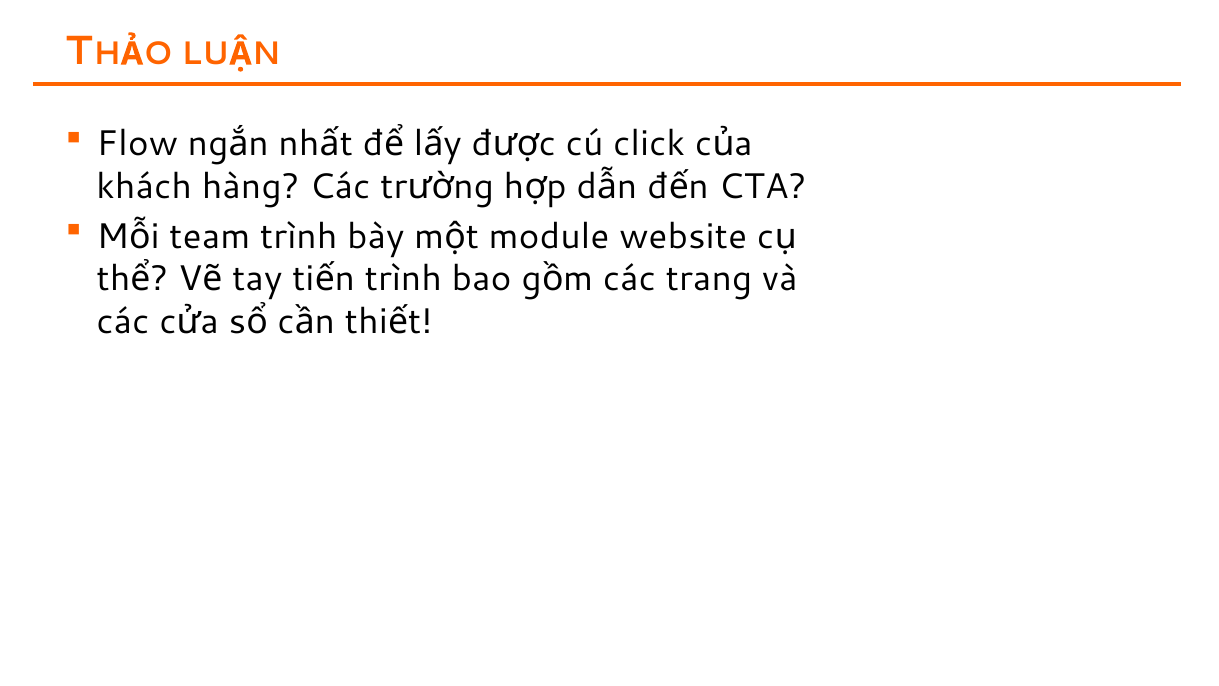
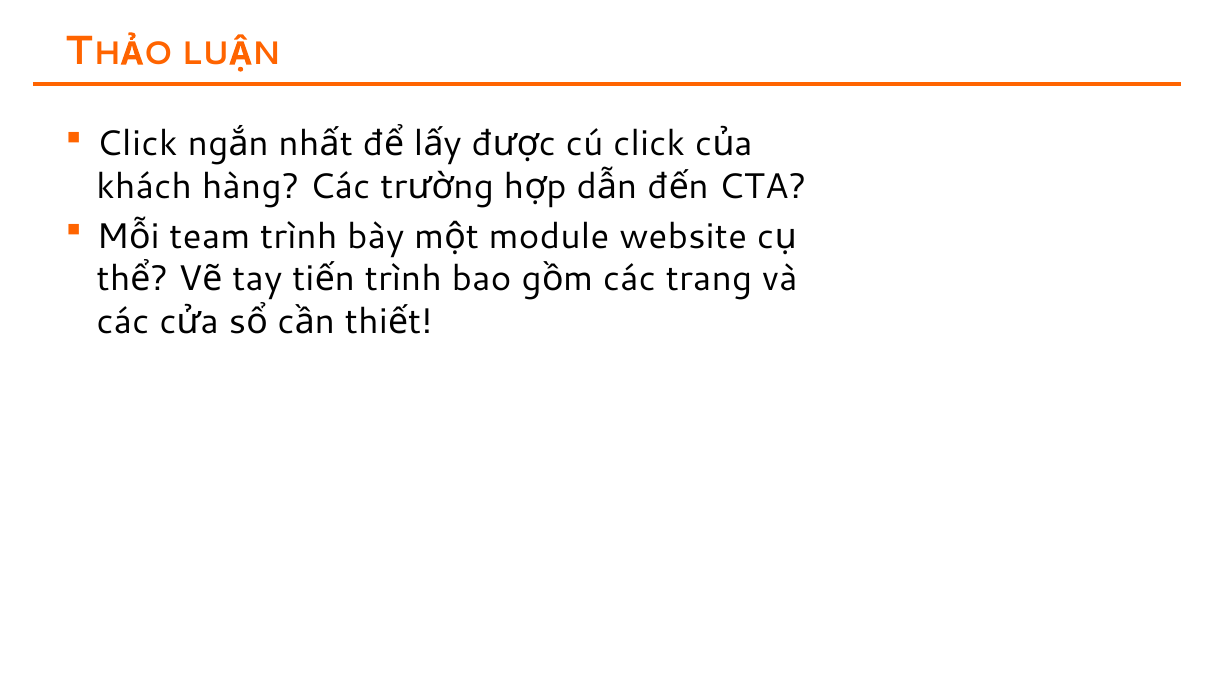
Flow at (137, 144): Flow -> Click
